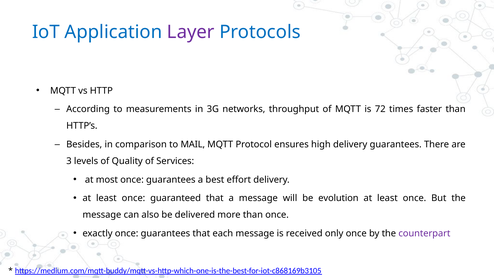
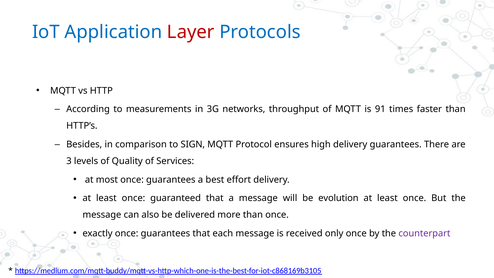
Layer colour: purple -> red
72: 72 -> 91
MAIL: MAIL -> SIGN
